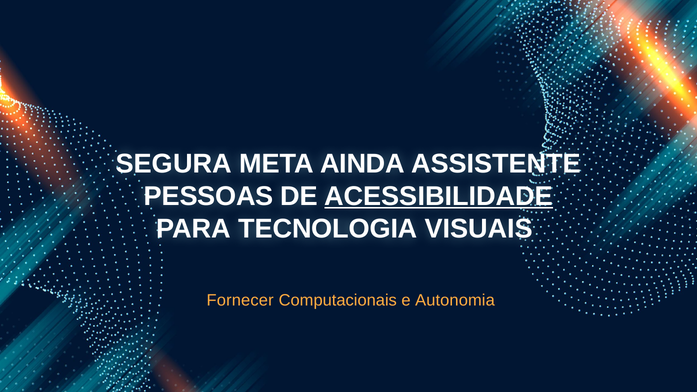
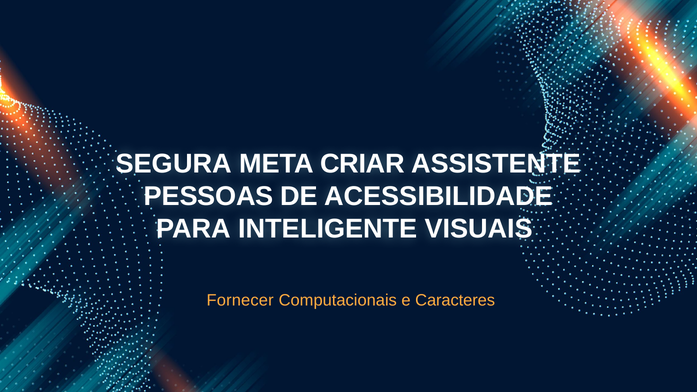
AINDA: AINDA -> CRIAR
ACESSIBILIDADE underline: present -> none
TECNOLOGIA: TECNOLOGIA -> INTELIGENTE
Autonomia: Autonomia -> Caracteres
